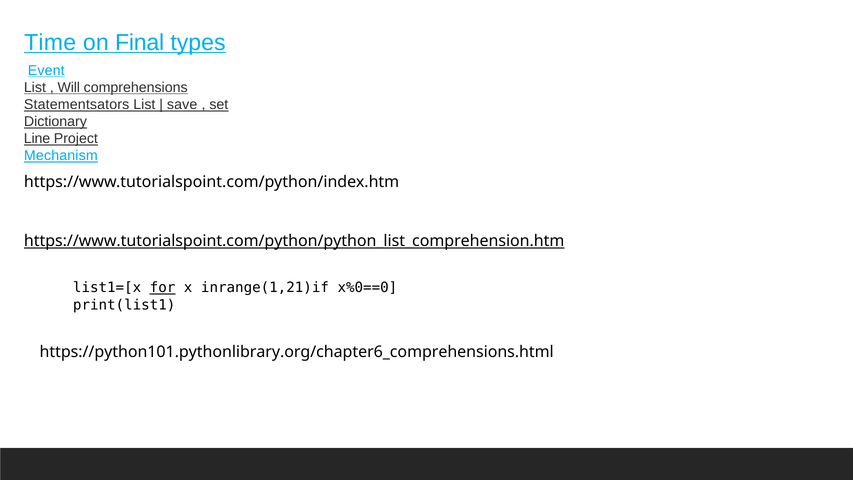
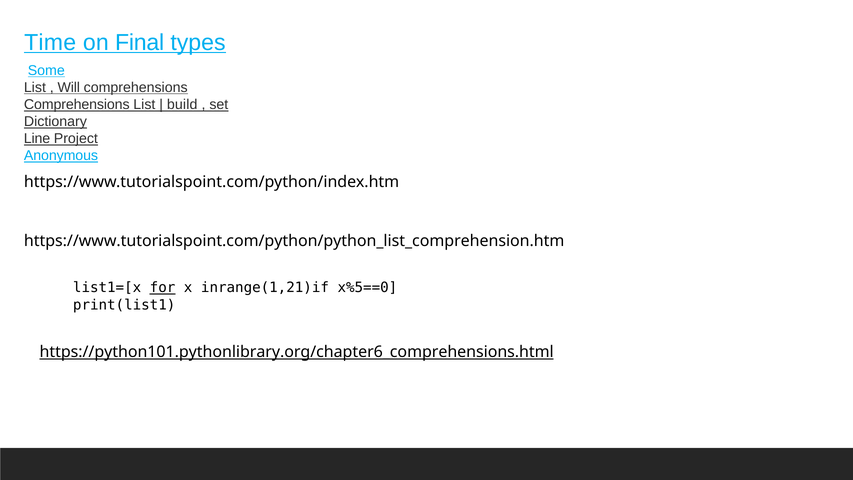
Event: Event -> Some
Statementsators at (77, 105): Statementsators -> Comprehensions
save: save -> build
Mechanism: Mechanism -> Anonymous
https://www.tutorialspoint.com/python/python_list_comprehension.htm underline: present -> none
x%0==0: x%0==0 -> x%5==0
https://python101.pythonlibrary.org/chapter6_comprehensions.html underline: none -> present
